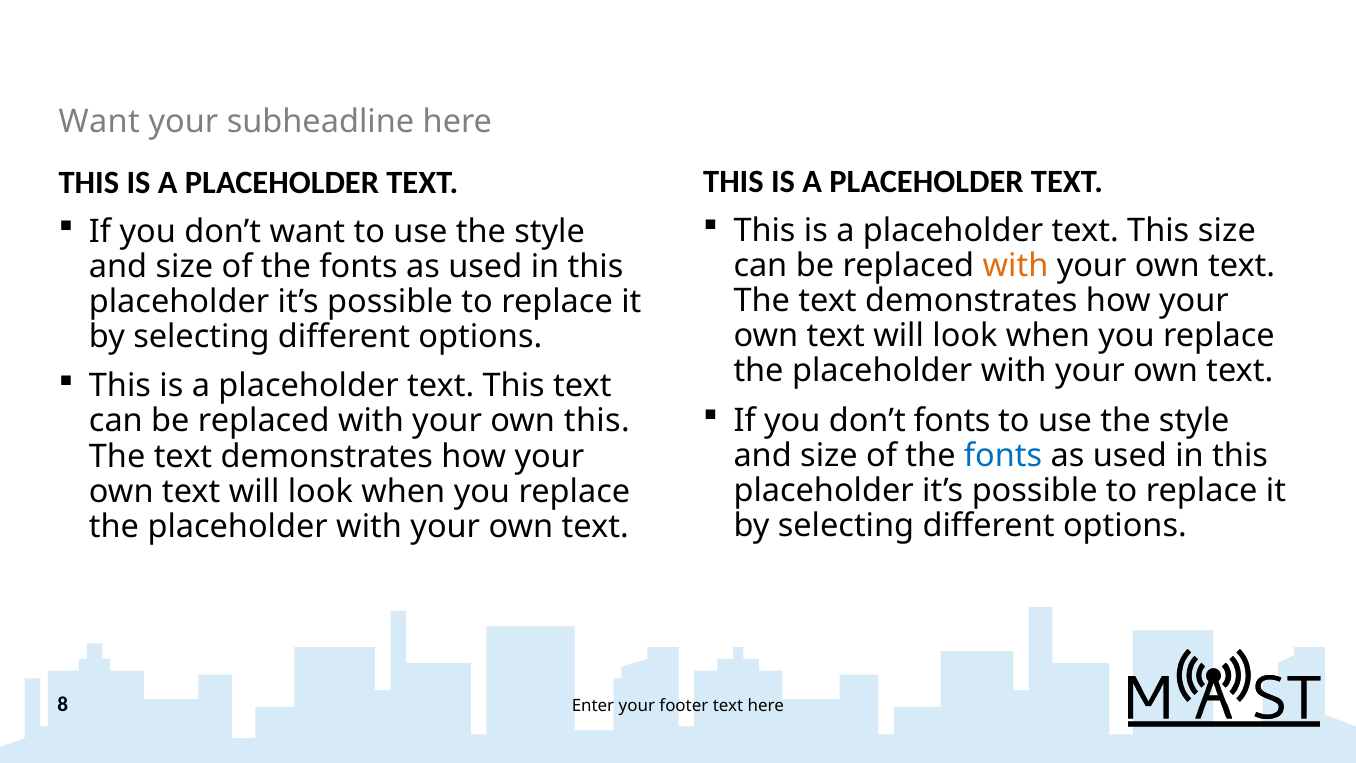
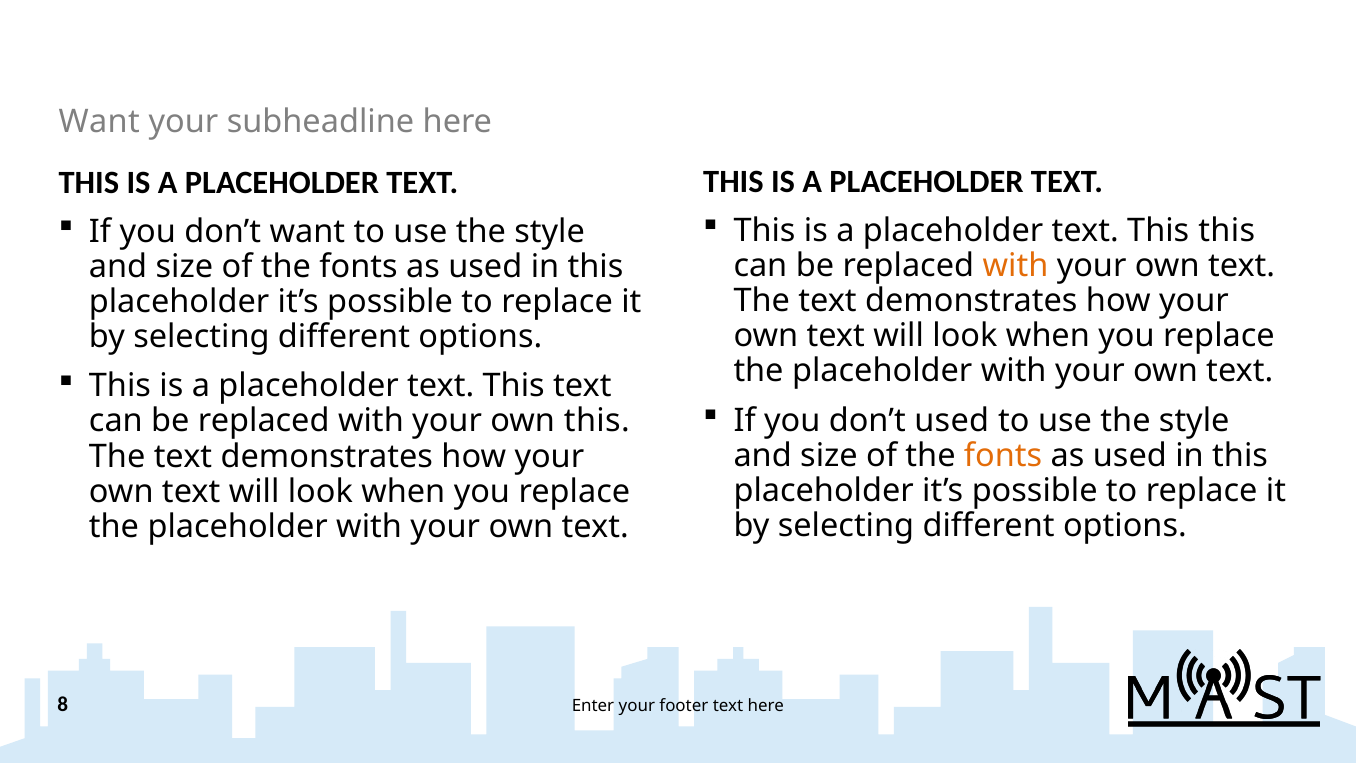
This size: size -> this
don’t fonts: fonts -> used
fonts at (1003, 455) colour: blue -> orange
